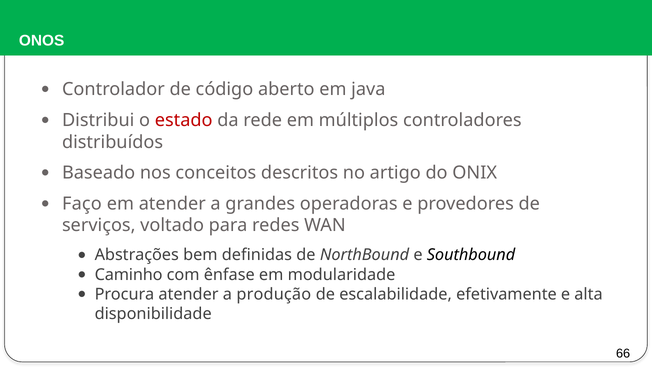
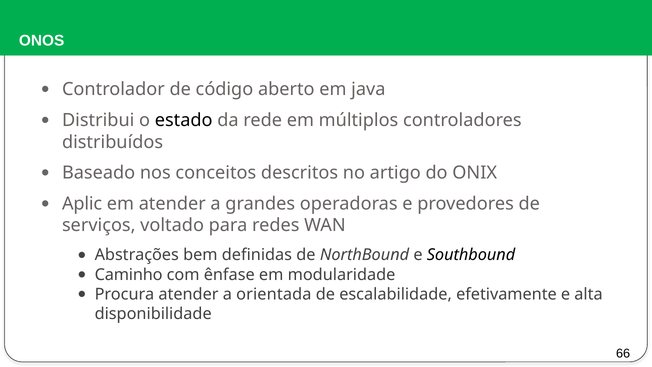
estado colour: red -> black
Faço: Faço -> Aplic
produção: produção -> orientada
